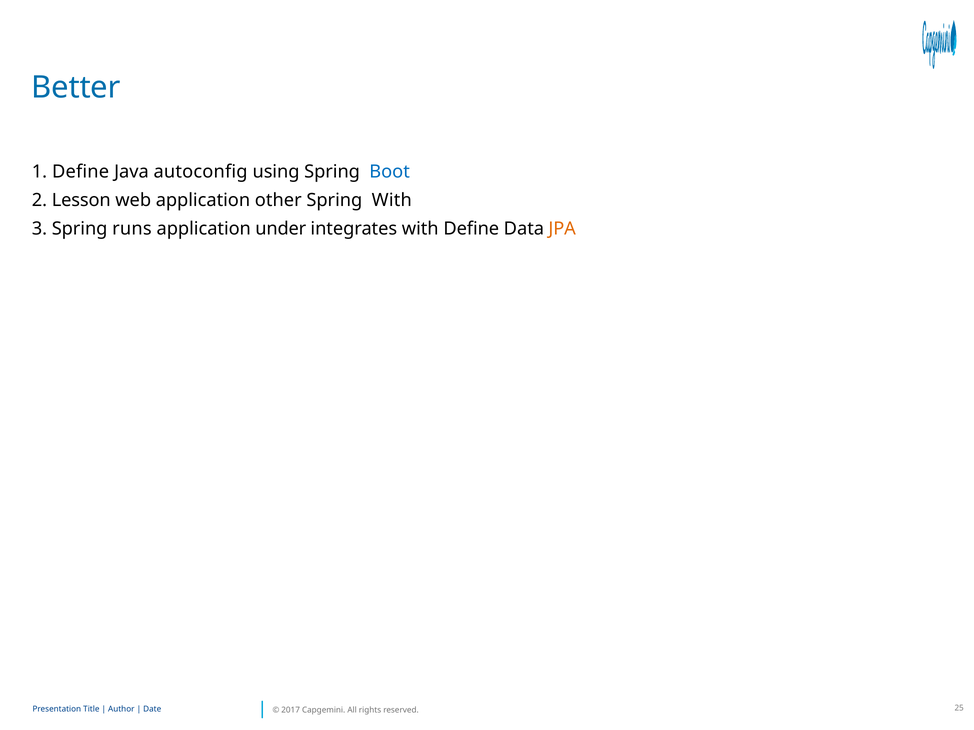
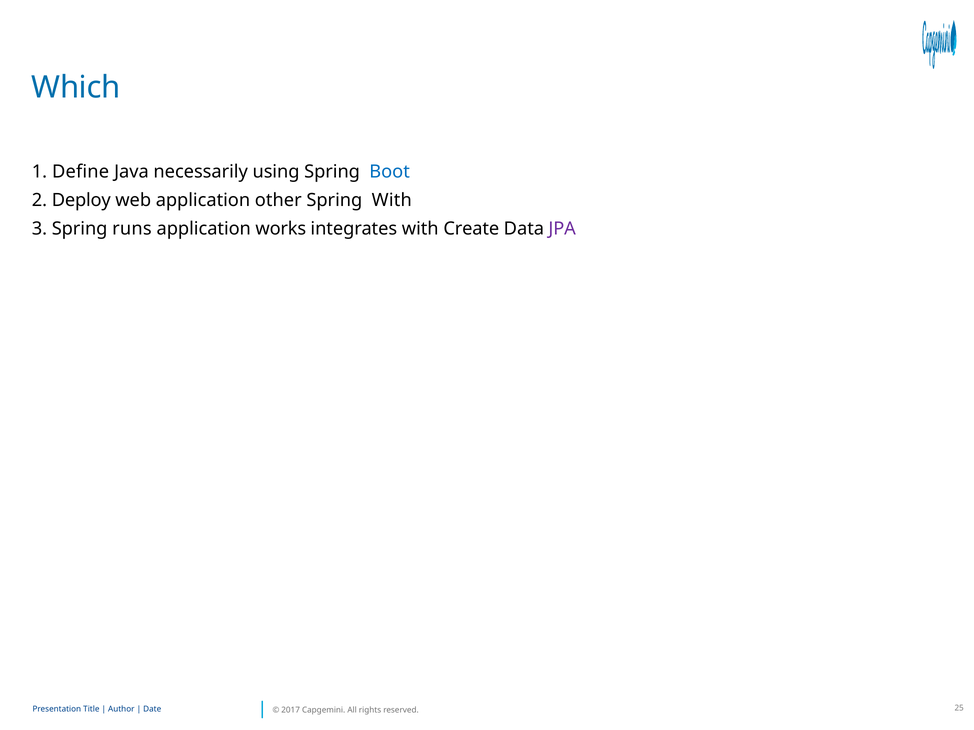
Better: Better -> Which
autoconfig: autoconfig -> necessarily
Lesson: Lesson -> Deploy
under: under -> works
with Define: Define -> Create
JPA colour: orange -> purple
